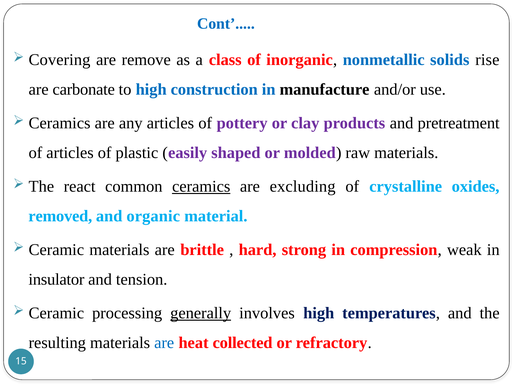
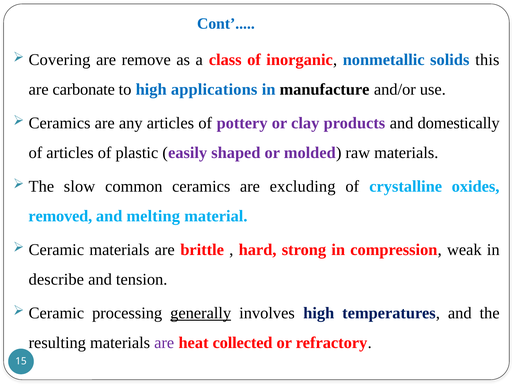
rise: rise -> this
construction: construction -> applications
pretreatment: pretreatment -> domestically
react: react -> slow
ceramics at (201, 186) underline: present -> none
organic: organic -> melting
insulator: insulator -> describe
are at (164, 342) colour: blue -> purple
